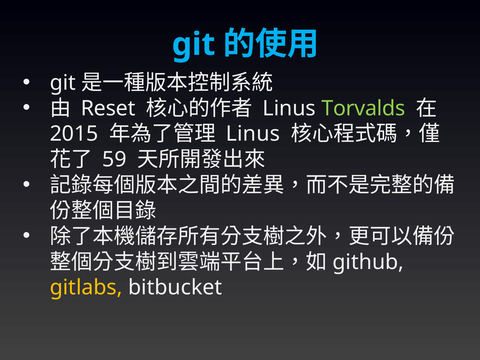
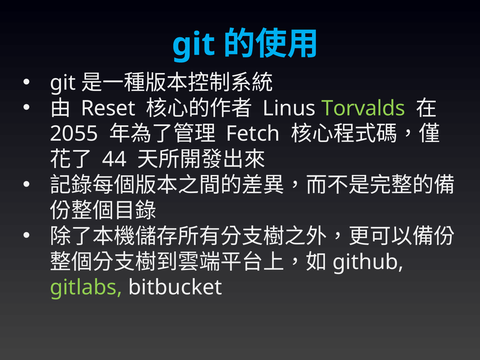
2015: 2015 -> 2055
Linus at (253, 134): Linus -> Fetch
59: 59 -> 44
gitlabs colour: yellow -> light green
